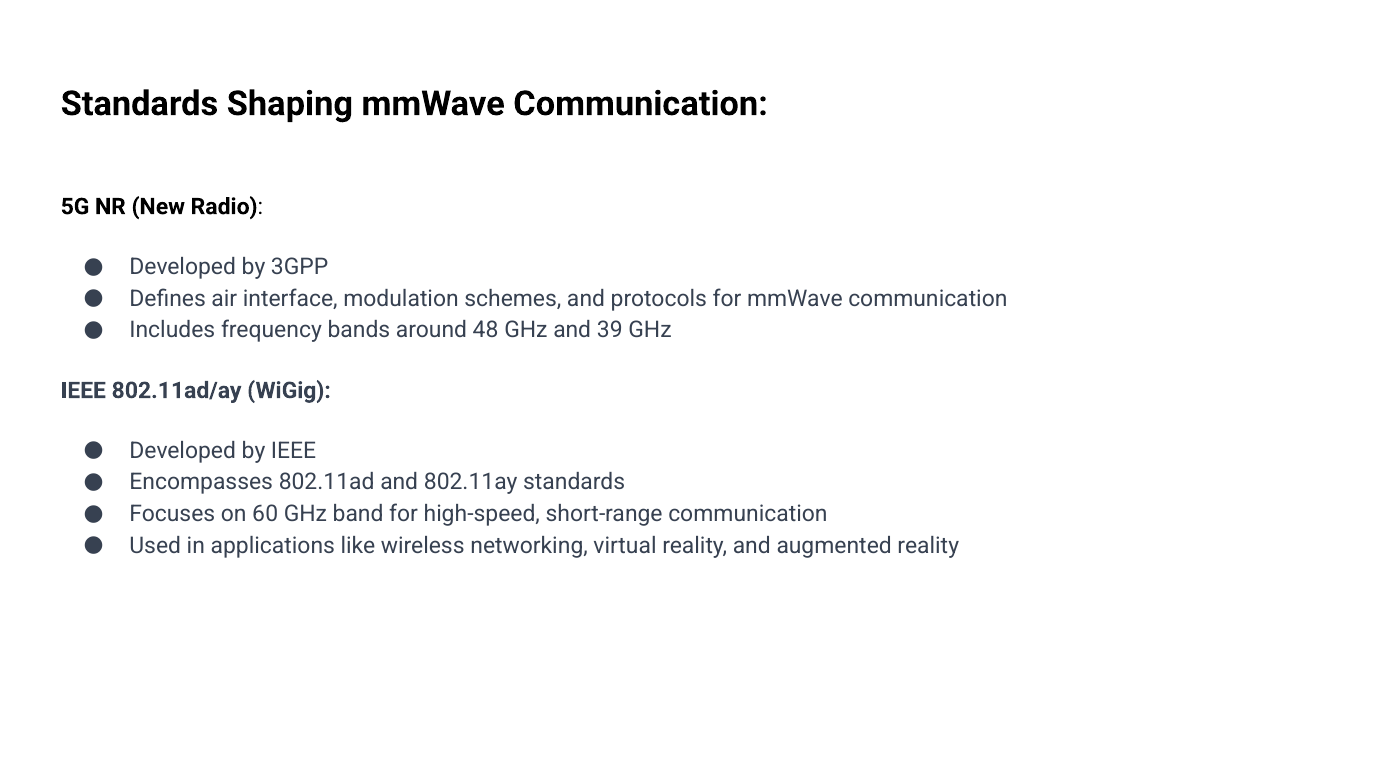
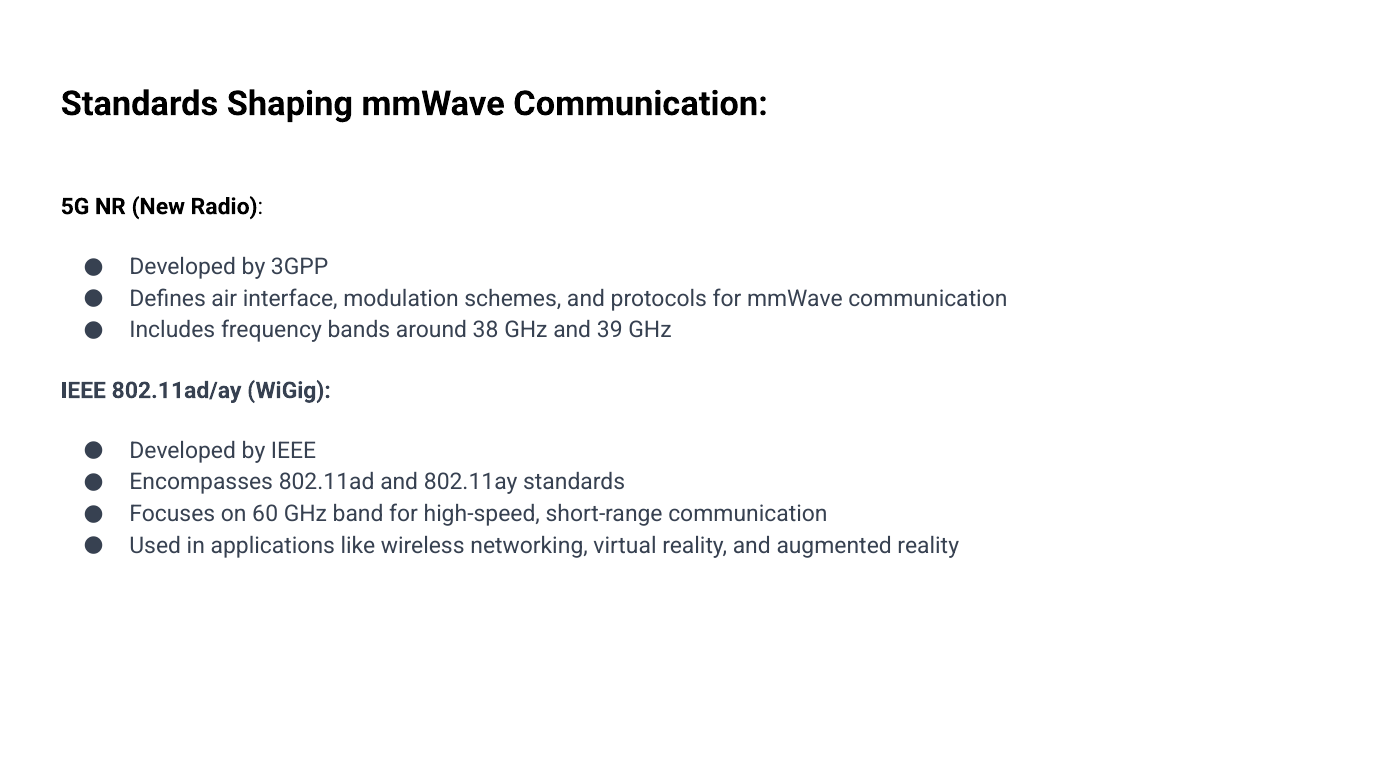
48: 48 -> 38
